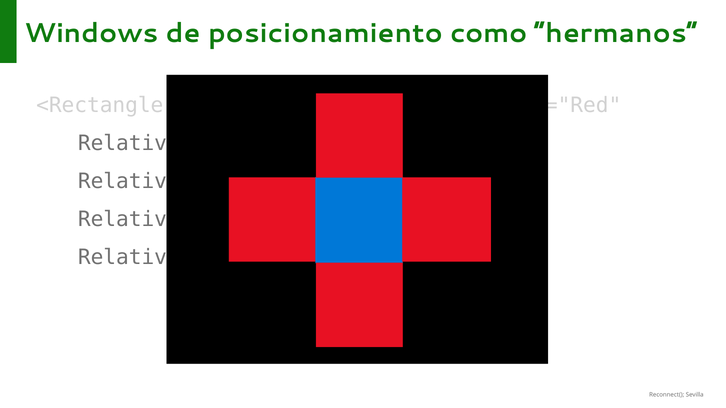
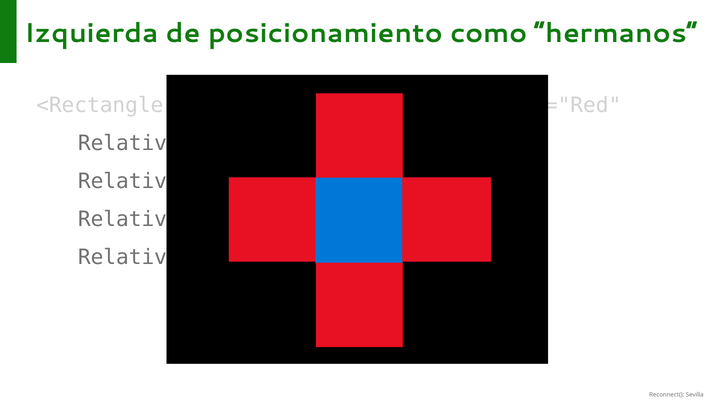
Windows: Windows -> Izquierda
